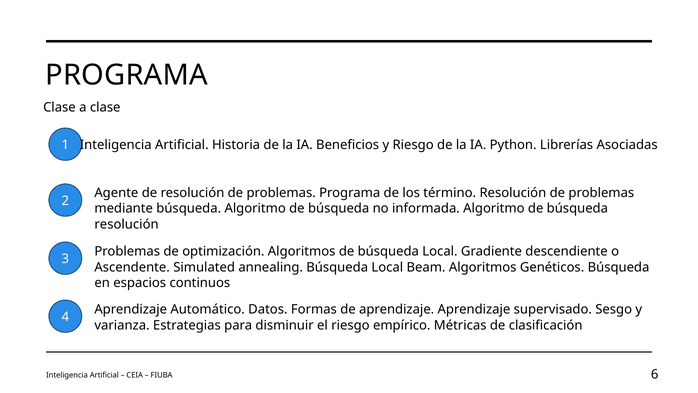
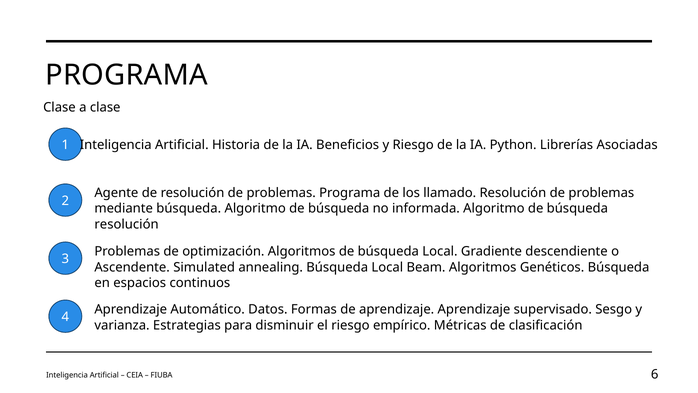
término: término -> llamado
